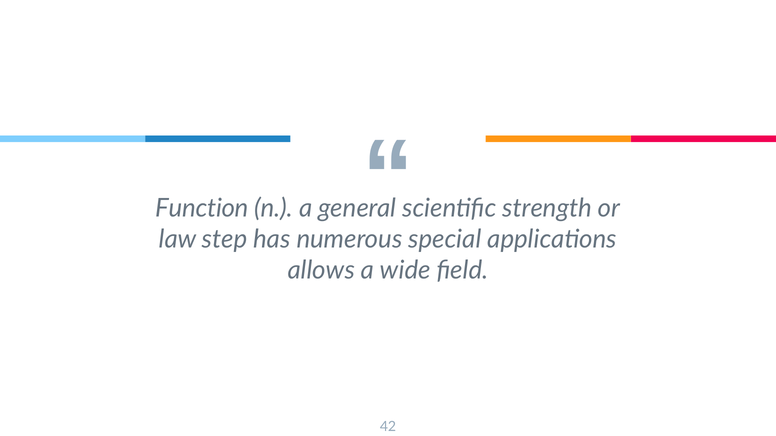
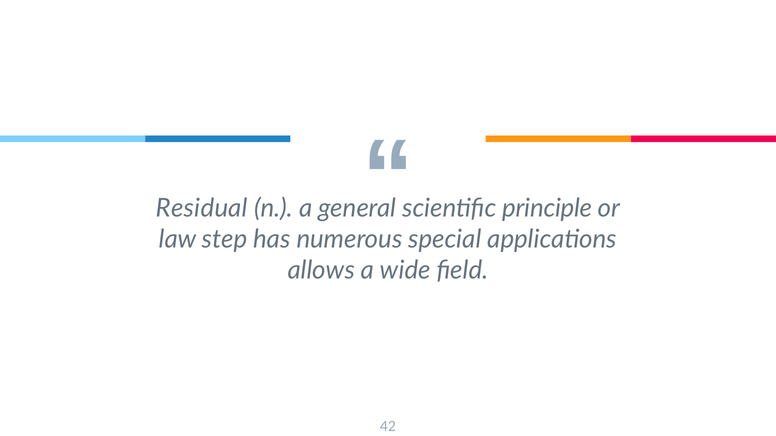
Function: Function -> Residual
strength: strength -> principle
